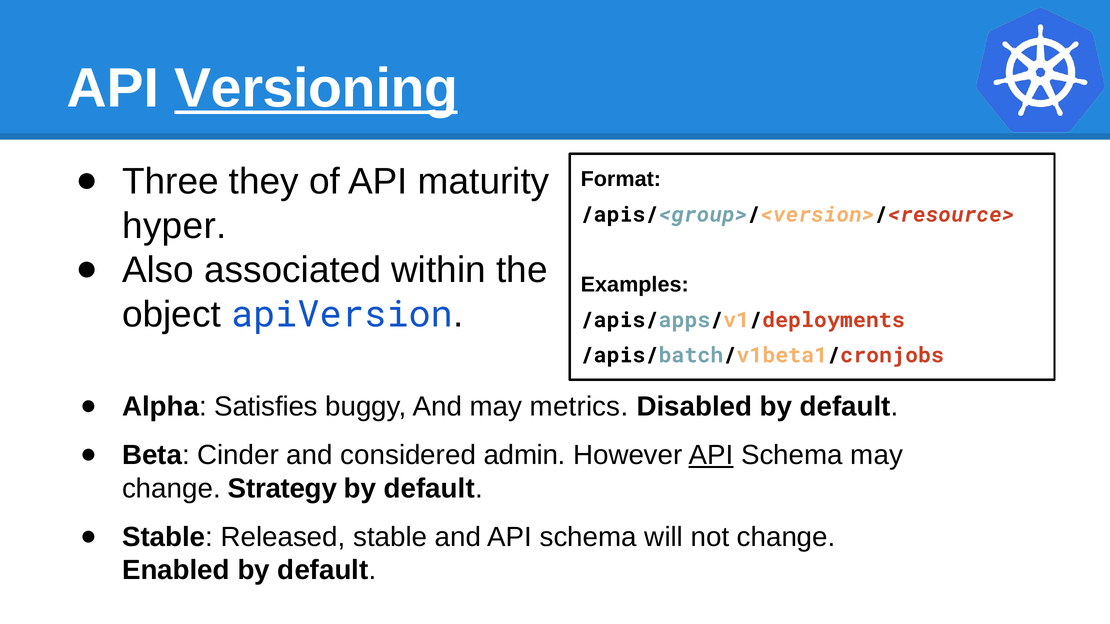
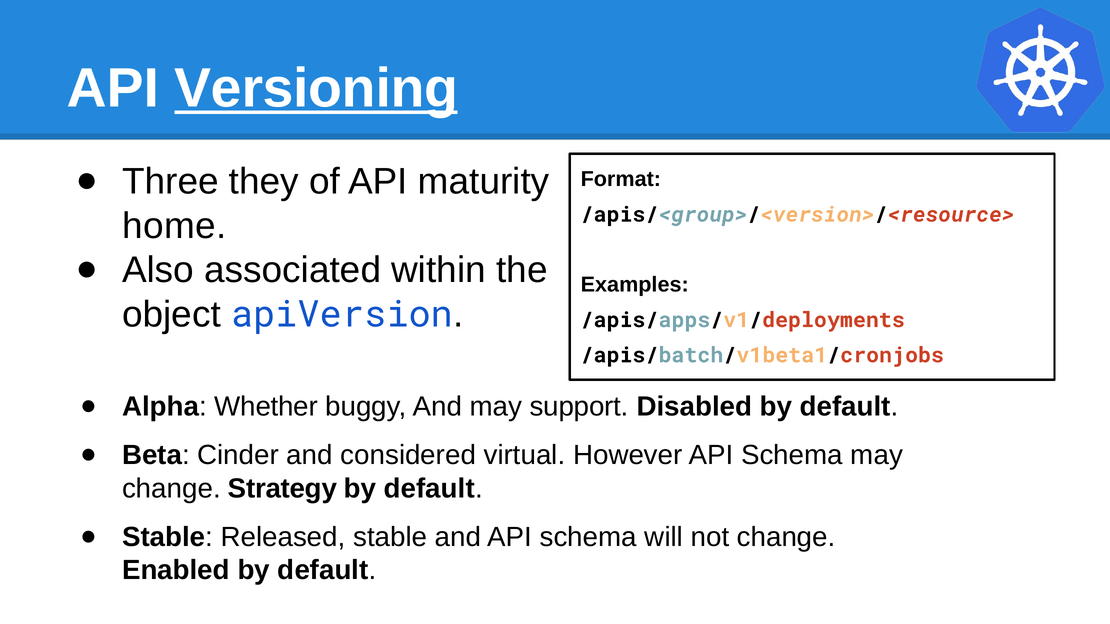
hyper: hyper -> home
Satisfies: Satisfies -> Whether
metrics: metrics -> support
admin: admin -> virtual
API at (711, 455) underline: present -> none
